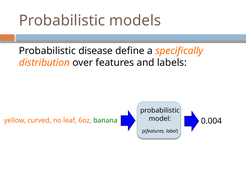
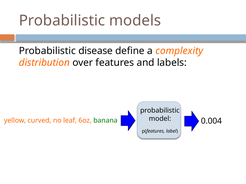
specifically: specifically -> complexity
